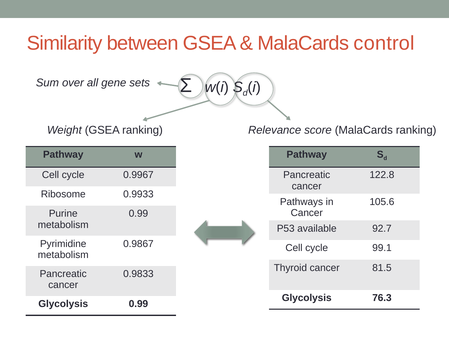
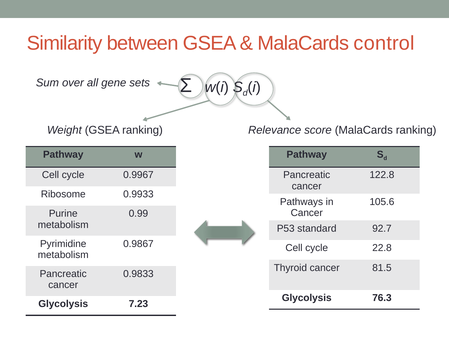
available: available -> standard
99.1: 99.1 -> 22.8
Glycolysis 0.99: 0.99 -> 7.23
